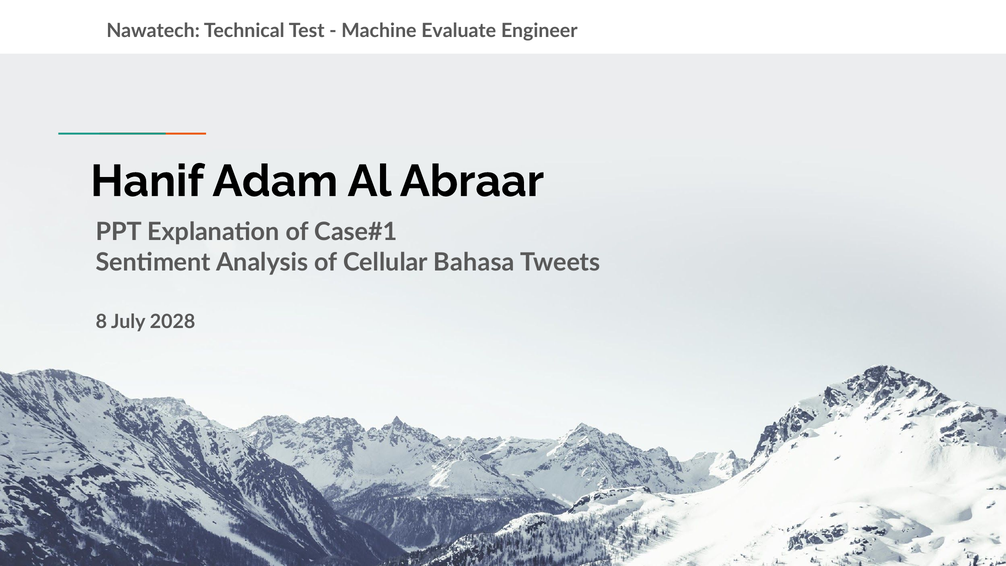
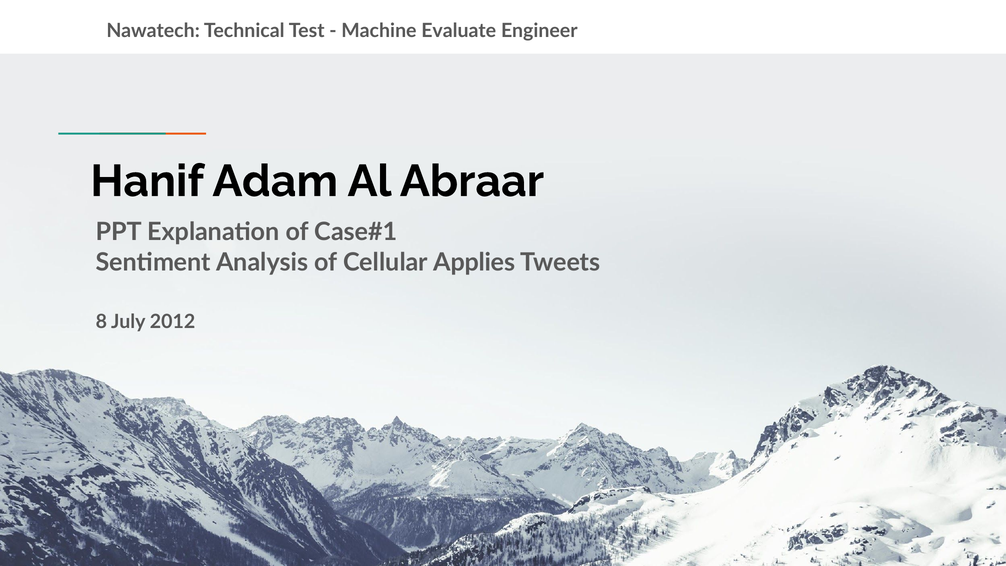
Bahasa: Bahasa -> Applies
2028: 2028 -> 2012
